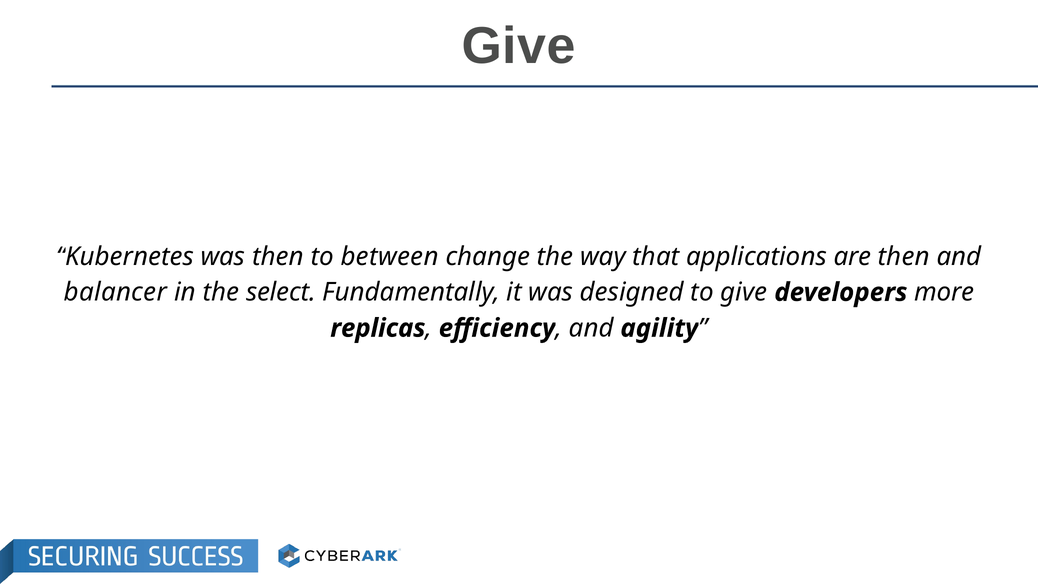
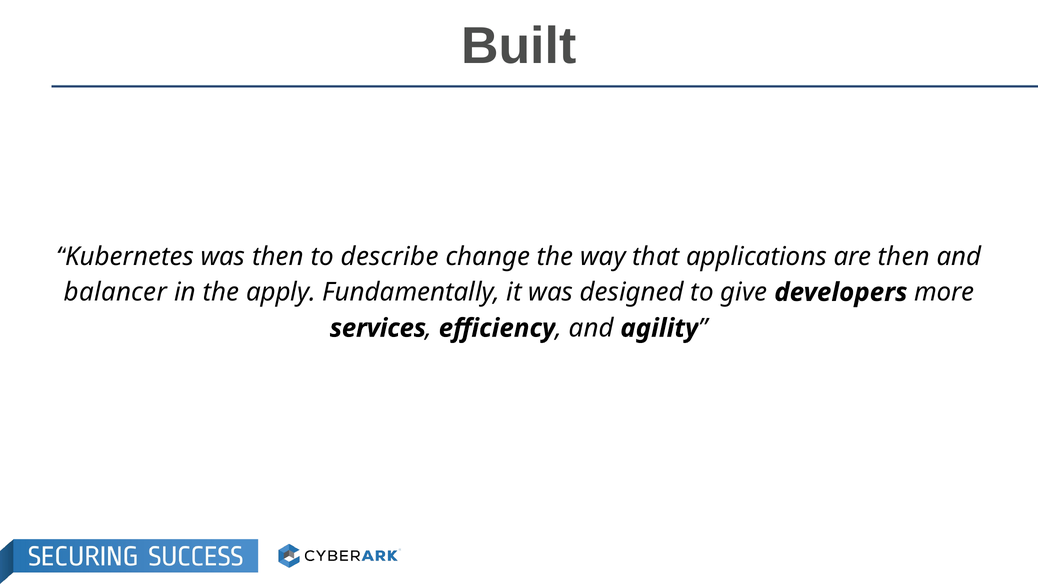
Give at (519, 46): Give -> Built
between: between -> describe
select: select -> apply
replicas: replicas -> services
